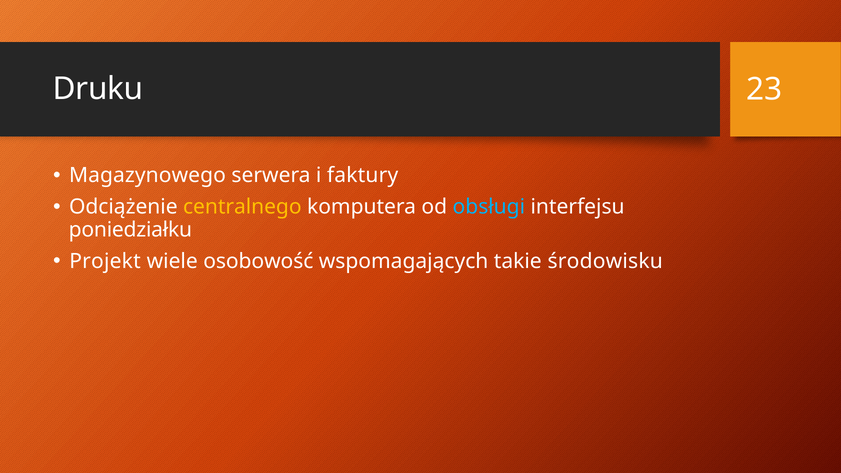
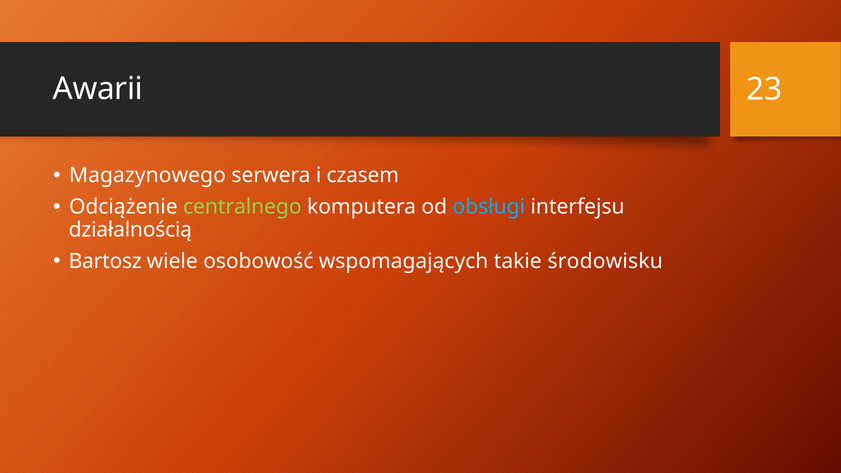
Druku: Druku -> Awarii
faktury: faktury -> czasem
centralnego colour: yellow -> light green
poniedziałku: poniedziałku -> działalnością
Projekt: Projekt -> Bartosz
